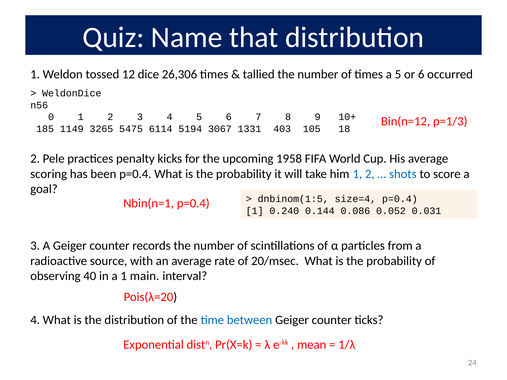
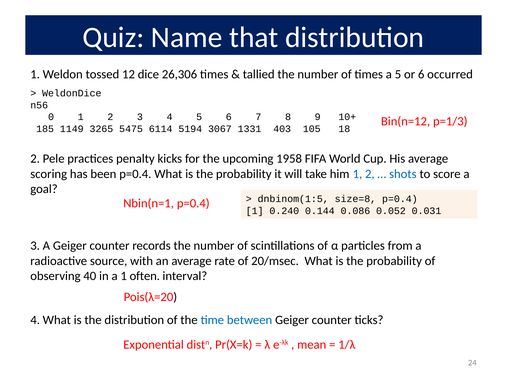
size=4: size=4 -> size=8
main: main -> often
